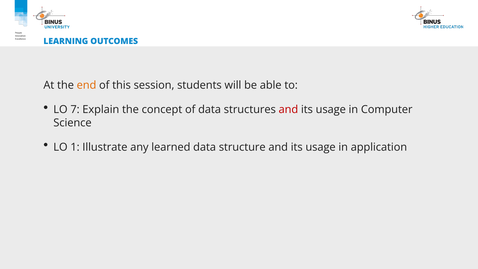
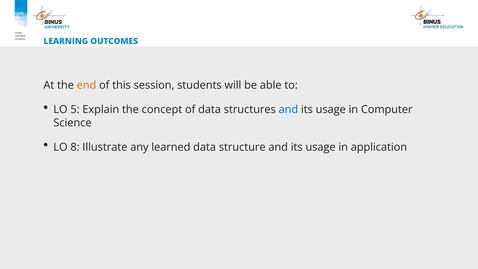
7: 7 -> 5
and at (288, 110) colour: red -> blue
1: 1 -> 8
